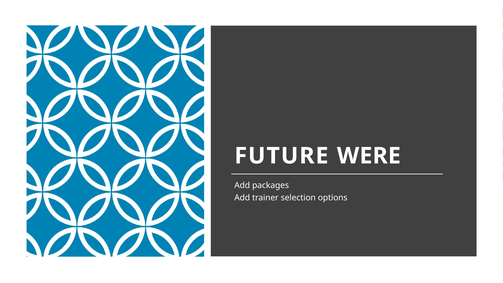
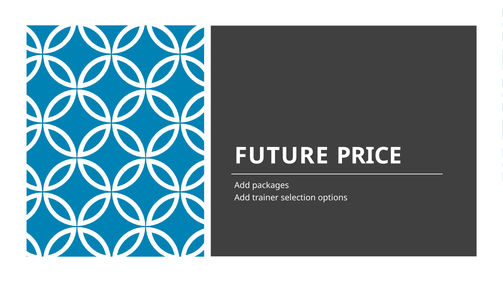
WERE: WERE -> PRICE
